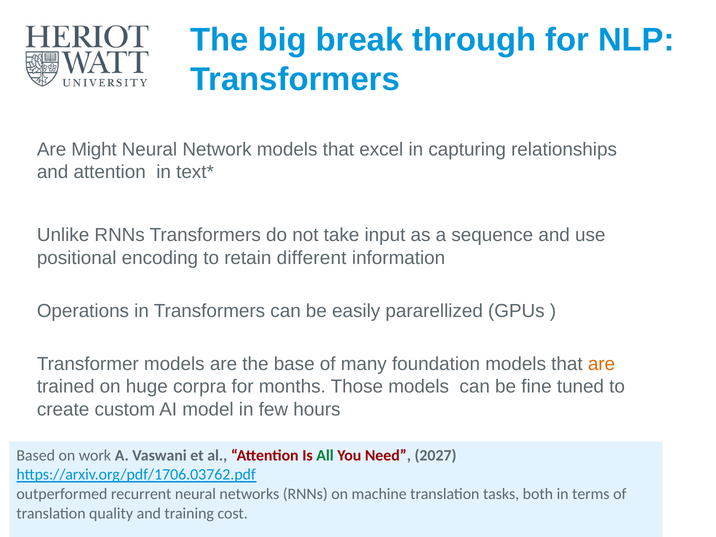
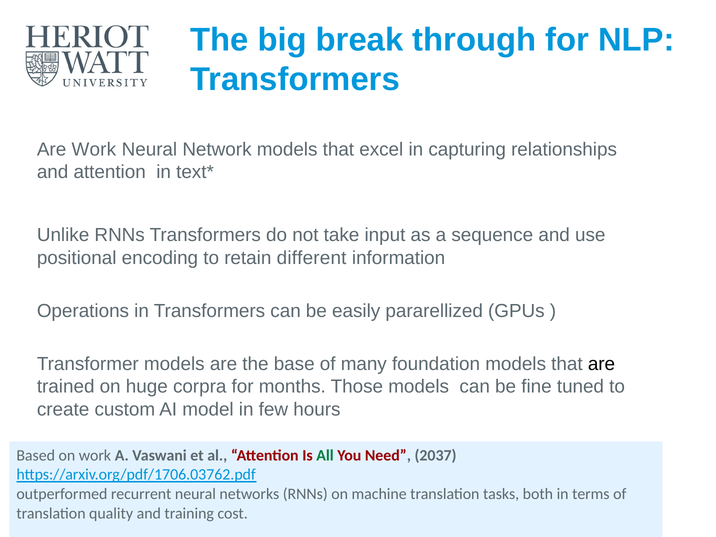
Are Might: Might -> Work
are at (601, 364) colour: orange -> black
2027: 2027 -> 2037
